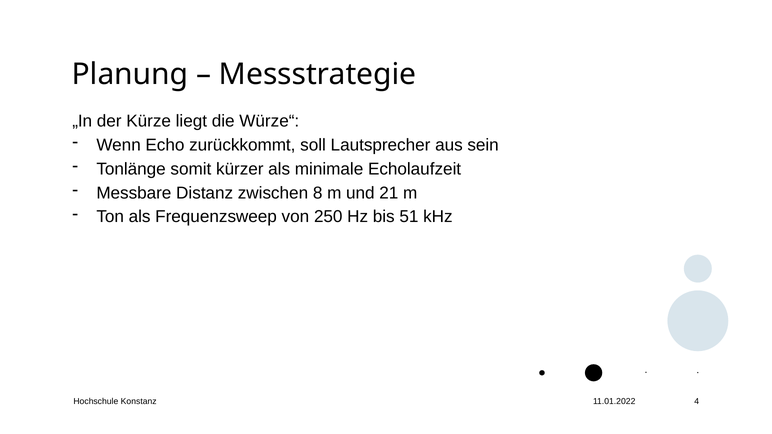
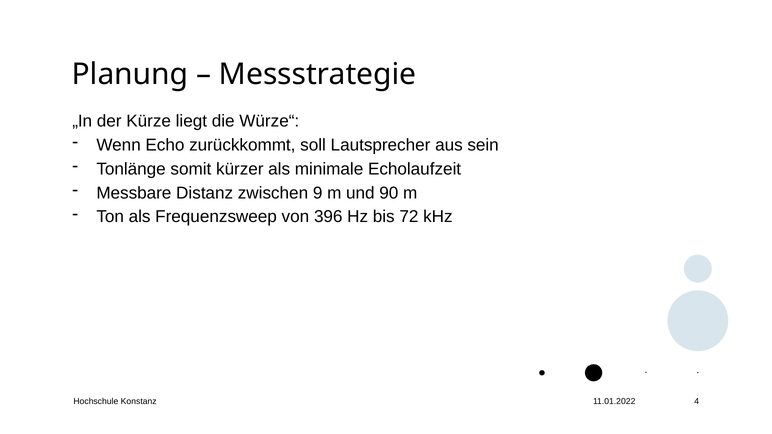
8: 8 -> 9
21: 21 -> 90
250: 250 -> 396
51: 51 -> 72
